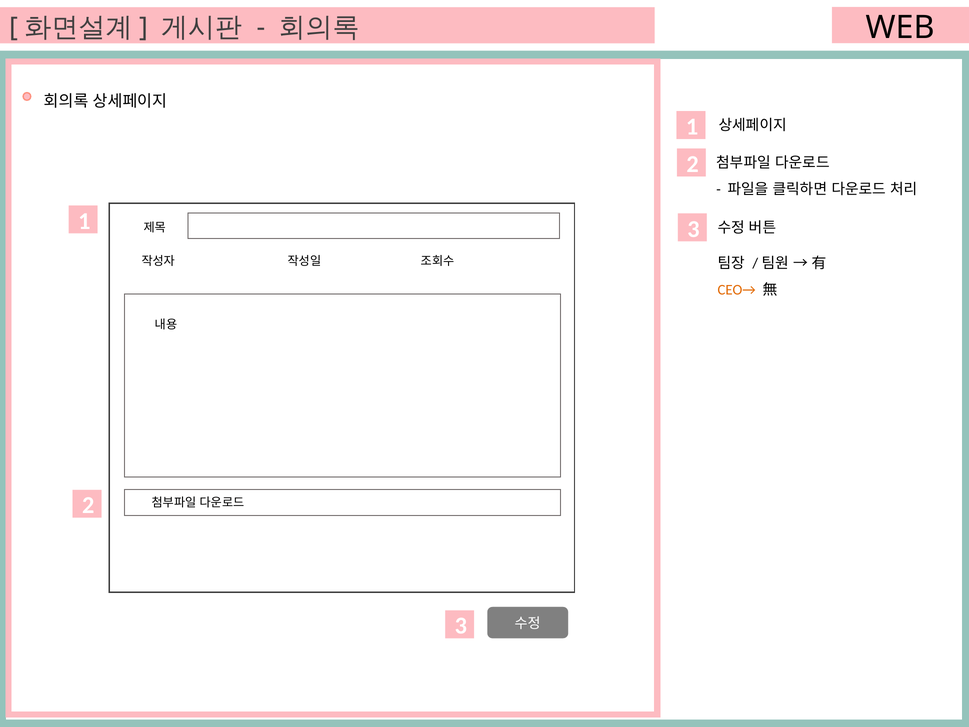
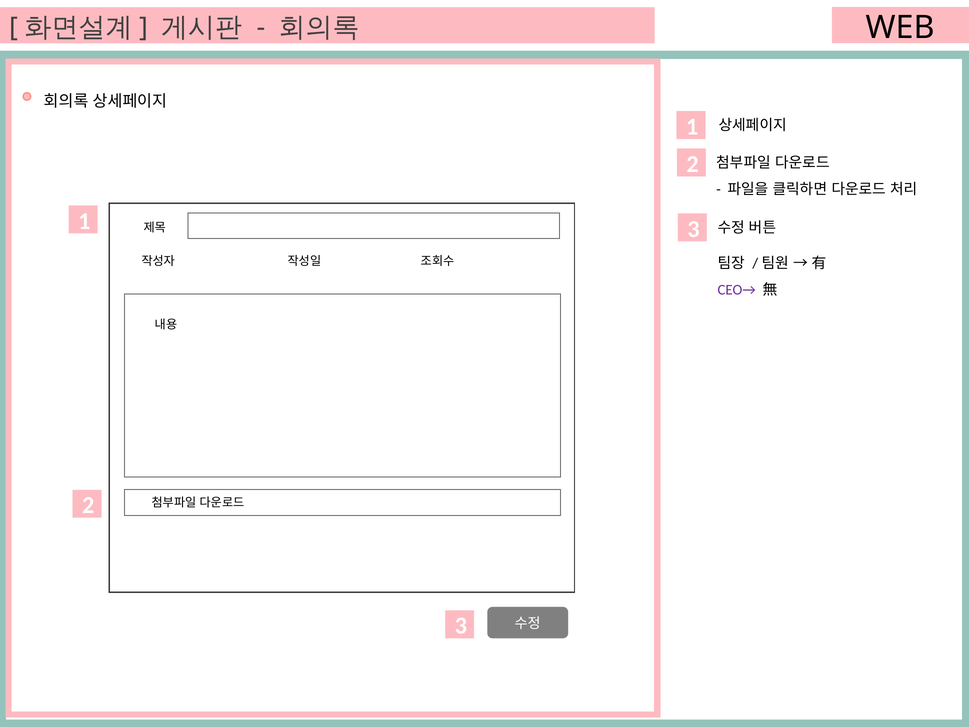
CEO→ colour: orange -> purple
